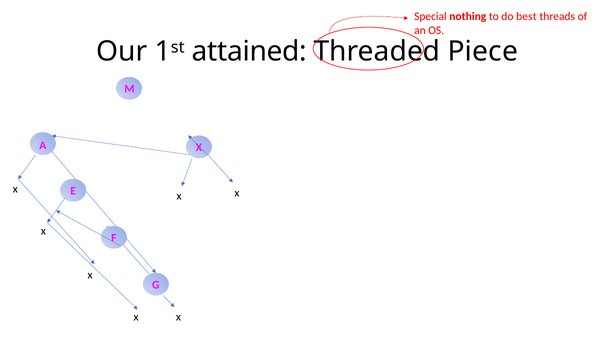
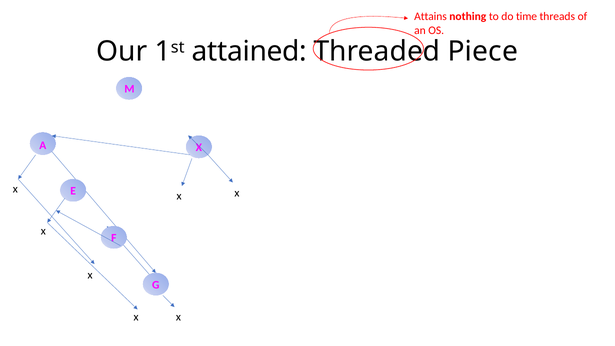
Special: Special -> Attains
best: best -> time
